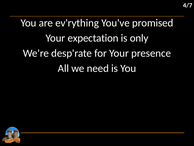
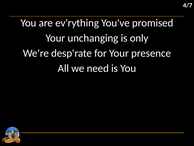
expectation: expectation -> unchanging
